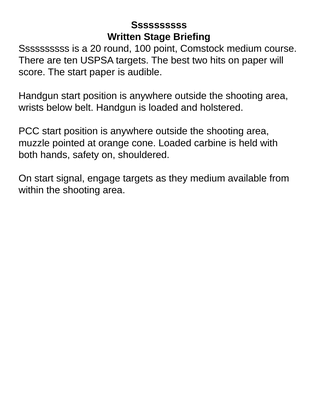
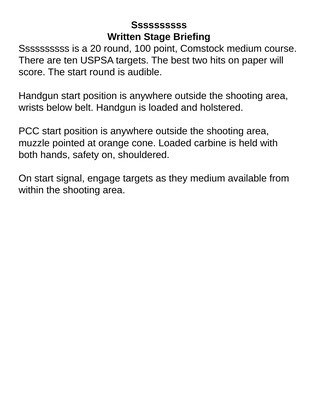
start paper: paper -> round
